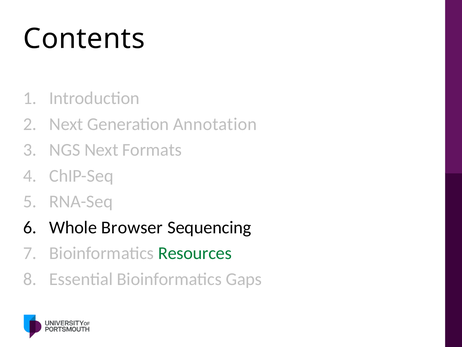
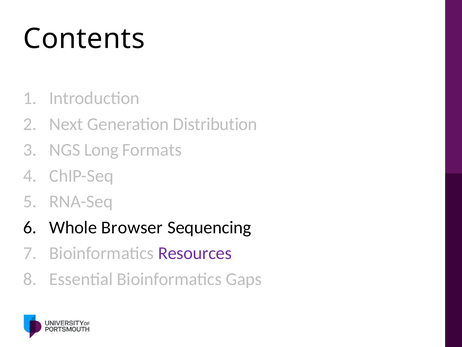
Annotation: Annotation -> Distribution
NGS Next: Next -> Long
Resources colour: green -> purple
